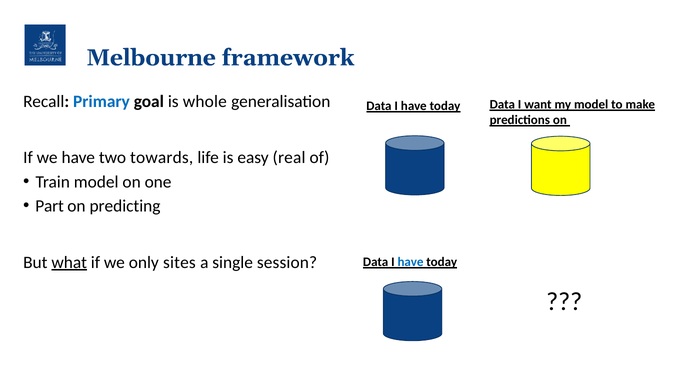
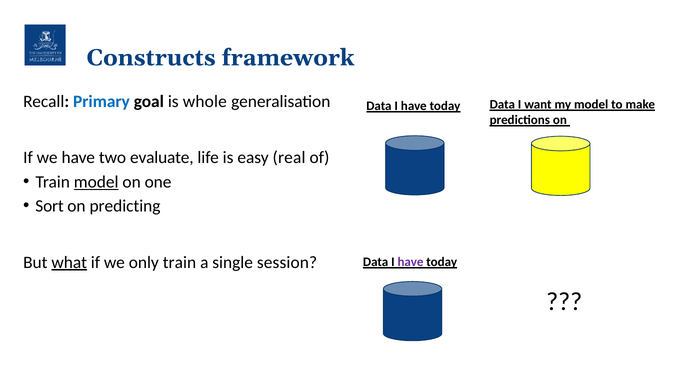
Melbourne: Melbourne -> Constructs
towards: towards -> evaluate
model at (96, 182) underline: none -> present
Part: Part -> Sort
only sites: sites -> train
have at (411, 262) colour: blue -> purple
